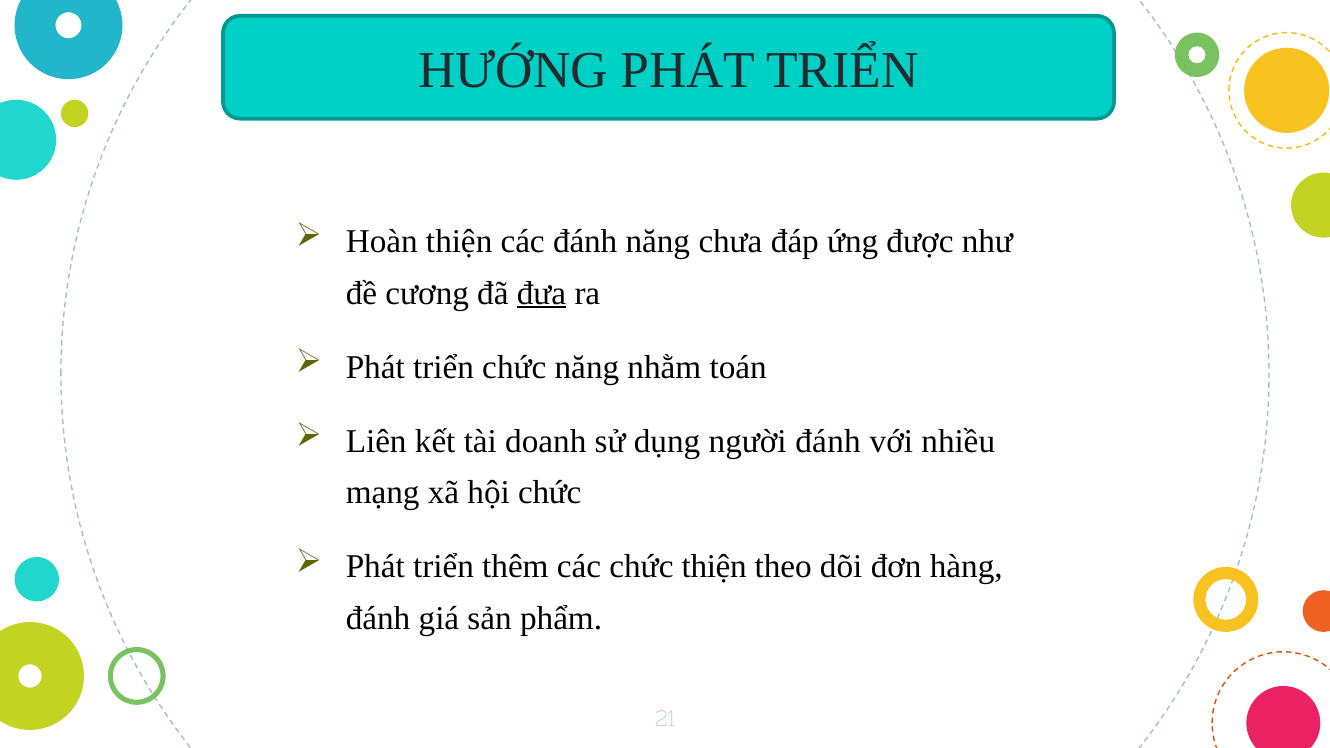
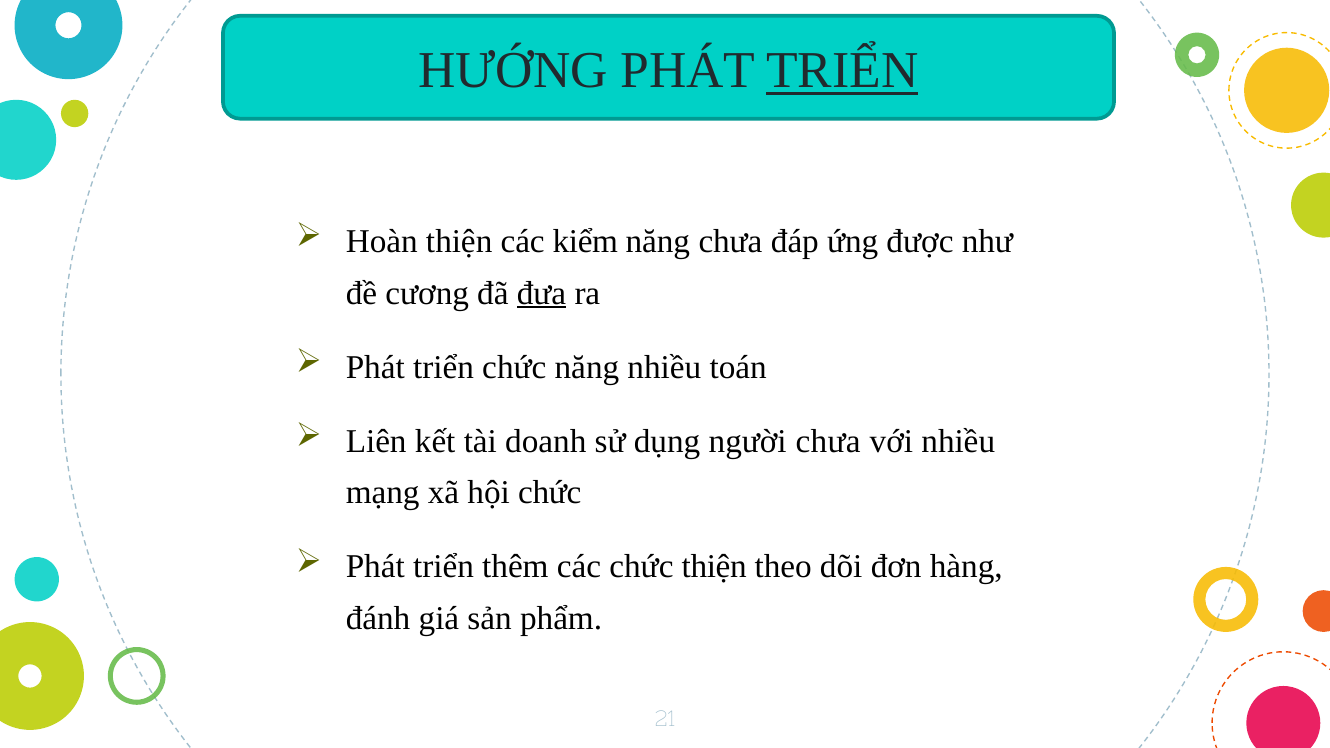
TRIỂN at (842, 71) underline: none -> present
các đánh: đánh -> kiểm
năng nhằm: nhằm -> nhiều
người đánh: đánh -> chưa
